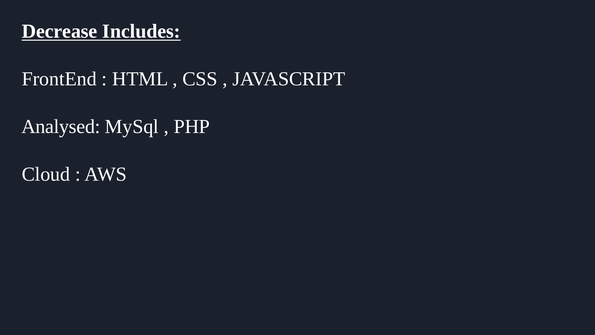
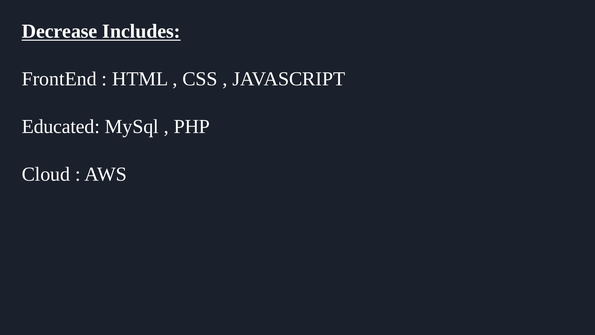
Analysed: Analysed -> Educated
